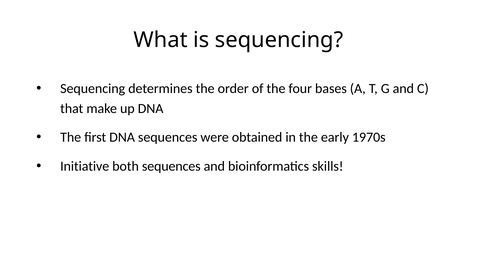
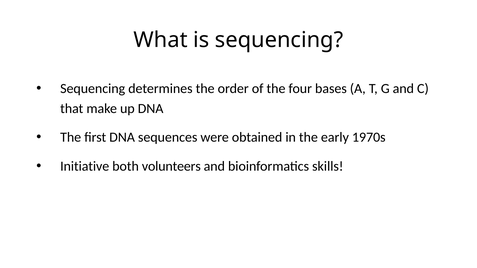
both sequences: sequences -> volunteers
